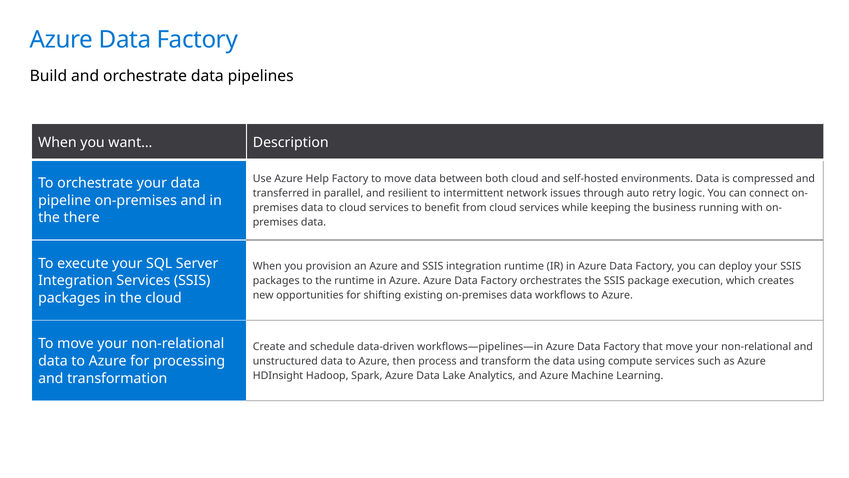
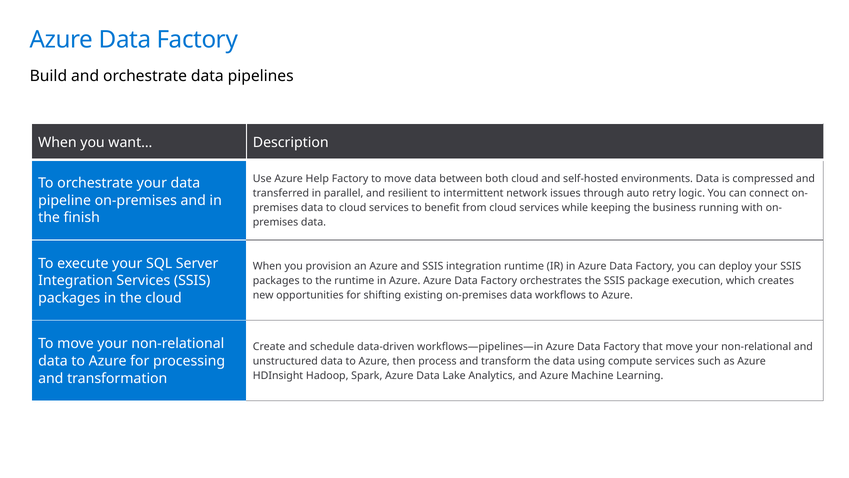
there: there -> finish
